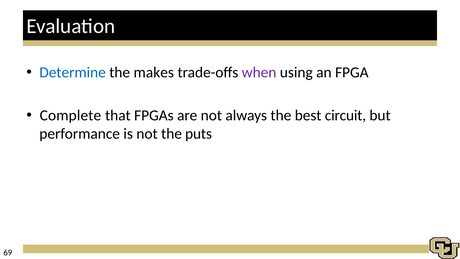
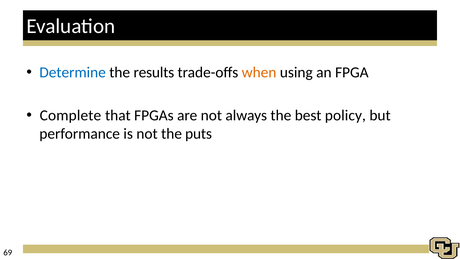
makes: makes -> results
when colour: purple -> orange
circuit: circuit -> policy
